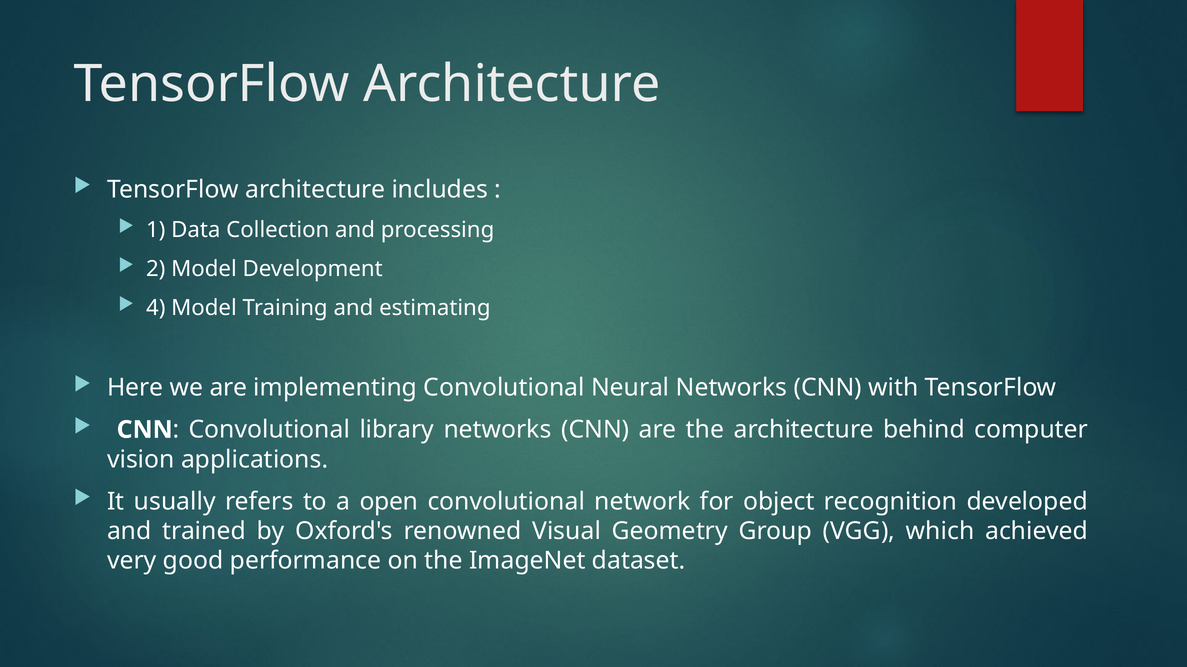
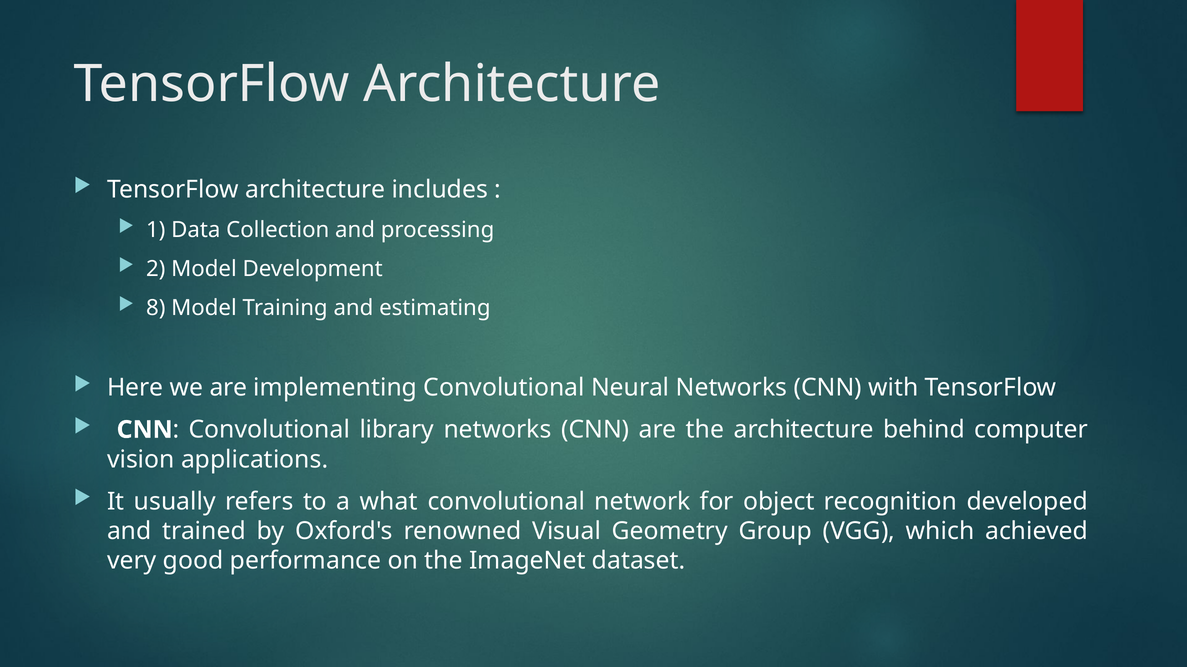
4: 4 -> 8
open: open -> what
